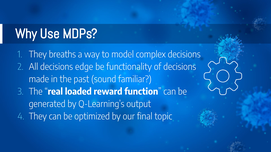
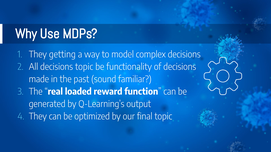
breaths: breaths -> getting
decisions edge: edge -> topic
